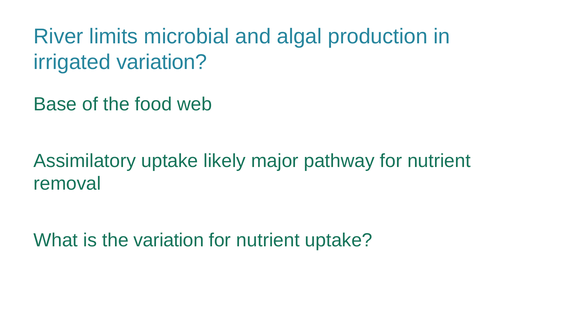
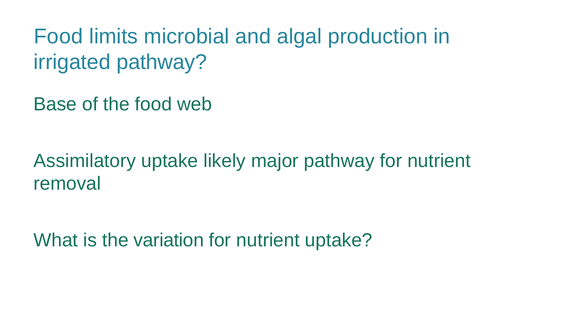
River at (58, 37): River -> Food
irrigated variation: variation -> pathway
